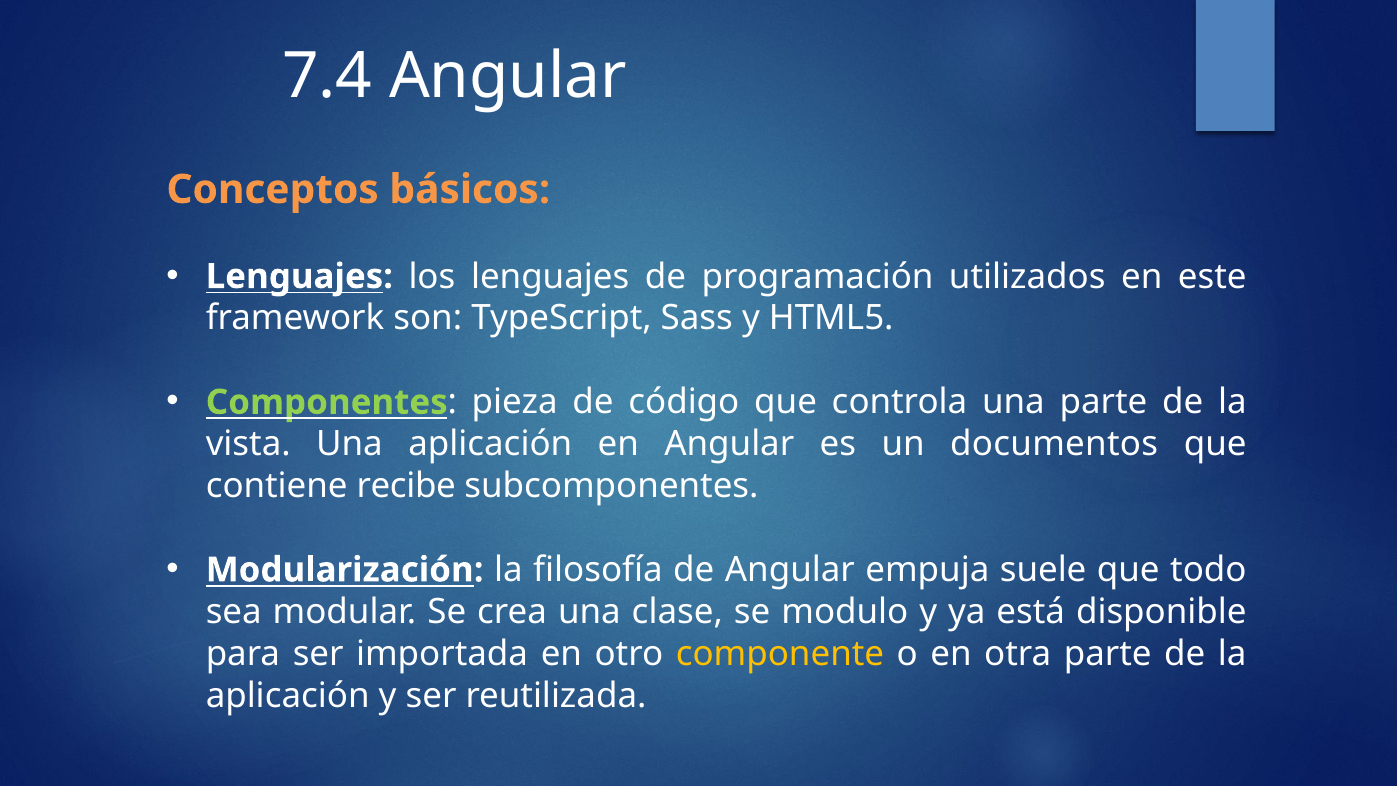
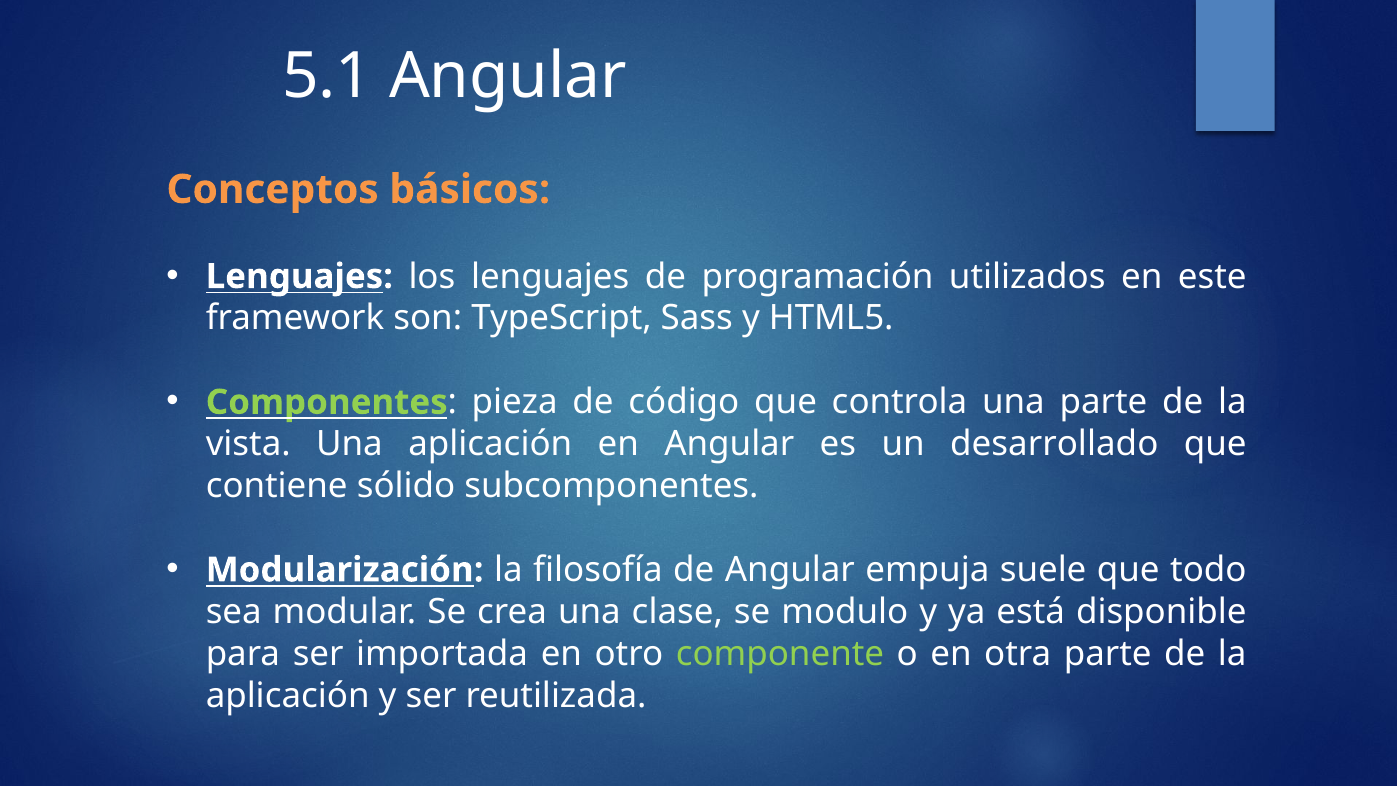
7.4: 7.4 -> 5.1
documentos: documentos -> desarrollado
recibe: recibe -> sólido
componente colour: yellow -> light green
